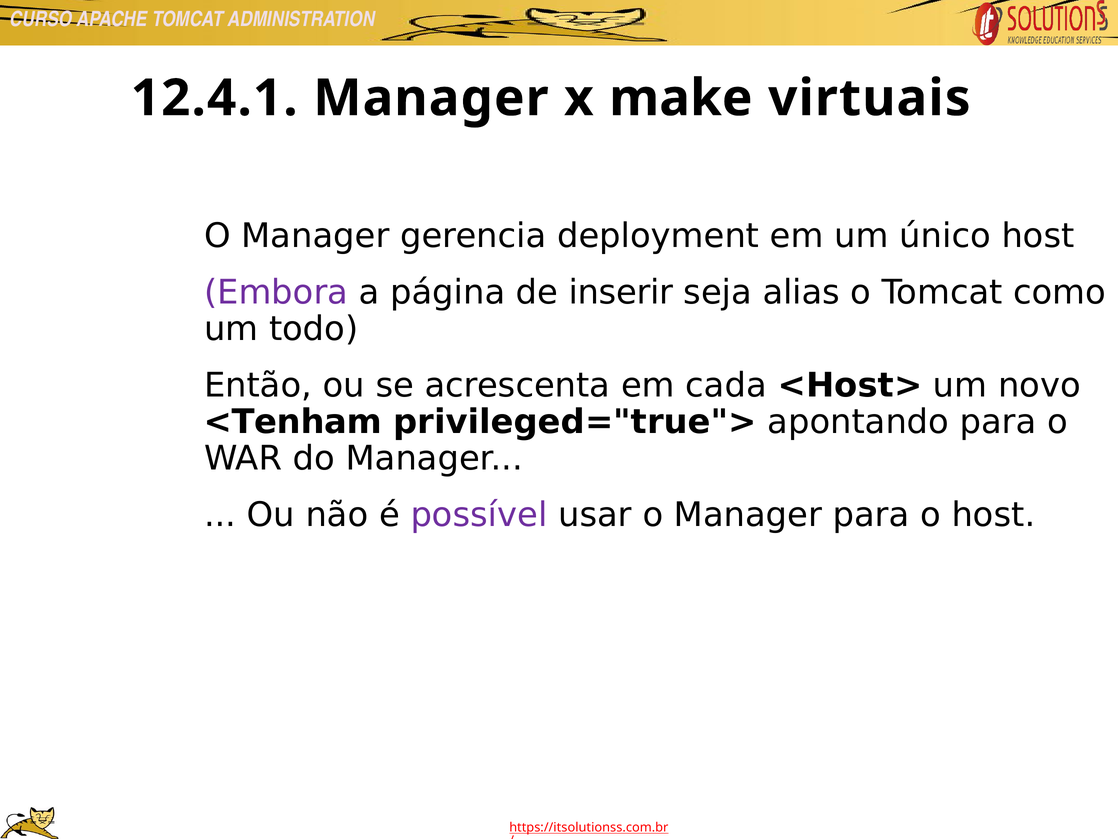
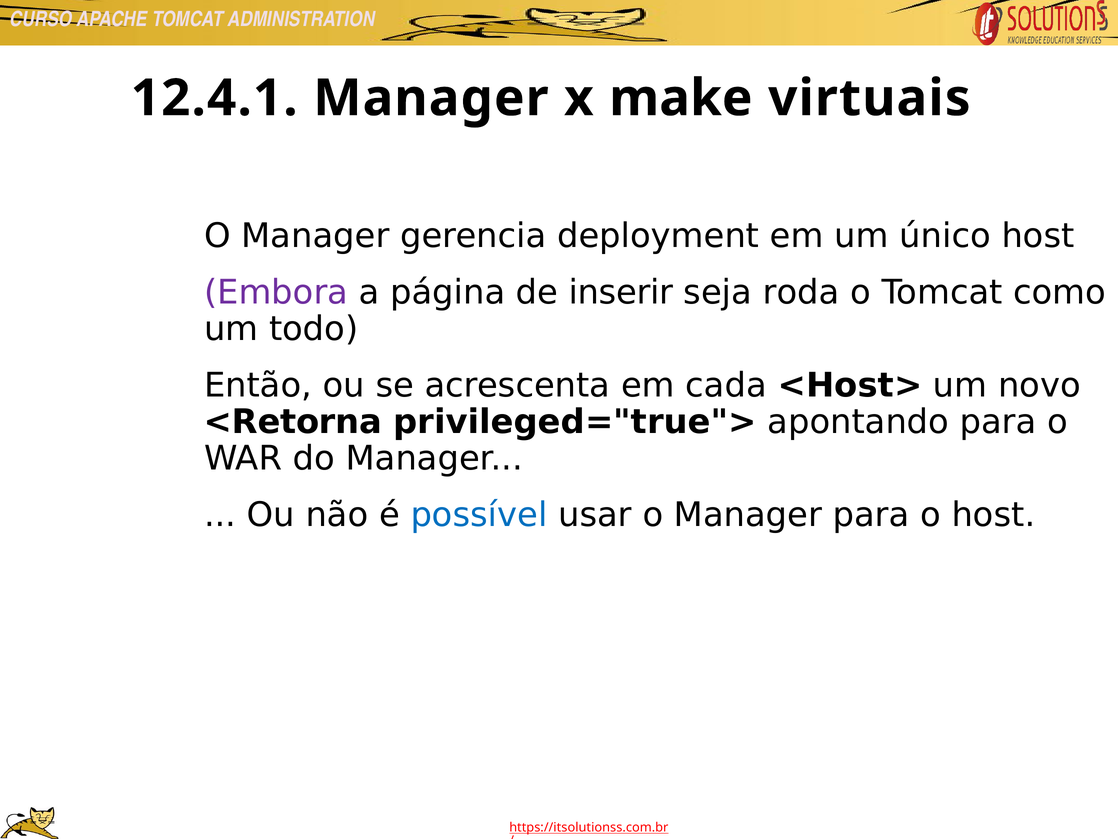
alias: alias -> roda
<Tenham: <Tenham -> <Retorna
possível colour: purple -> blue
